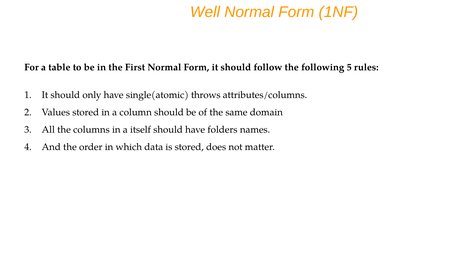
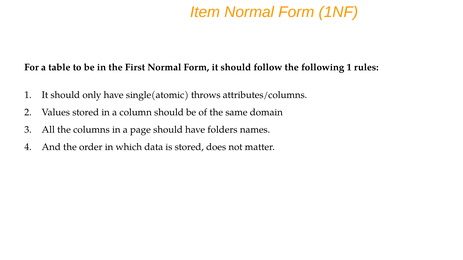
Well: Well -> Item
following 5: 5 -> 1
itself: itself -> page
